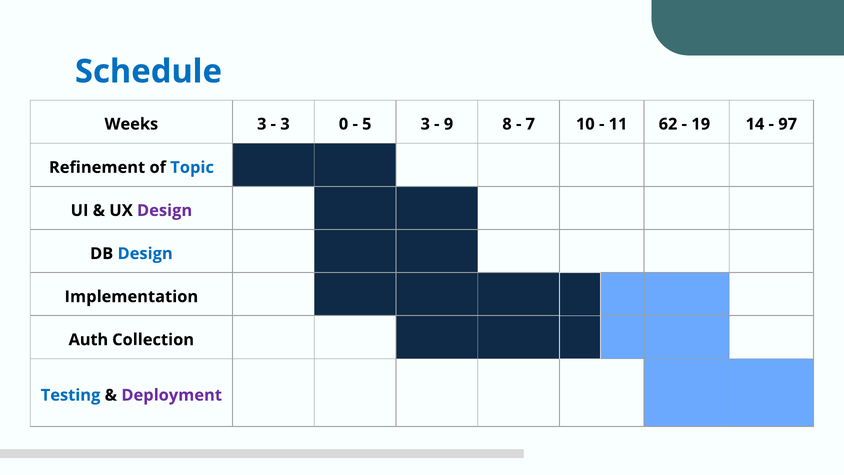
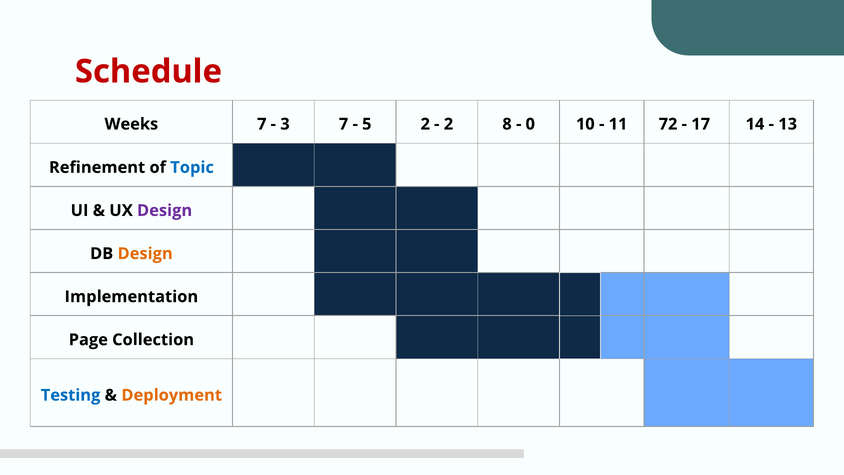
Schedule colour: blue -> red
Weeks 3: 3 -> 7
3 0: 0 -> 7
5 3: 3 -> 2
9 at (449, 124): 9 -> 2
7: 7 -> 0
62: 62 -> 72
19: 19 -> 17
97: 97 -> 13
Design at (145, 253) colour: blue -> orange
Auth: Auth -> Page
Deployment colour: purple -> orange
